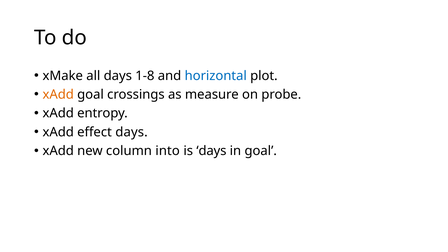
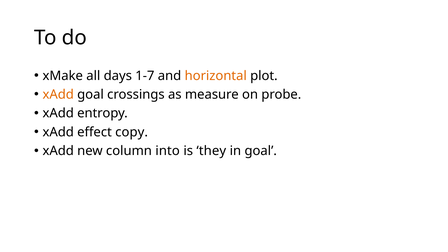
1-8: 1-8 -> 1-7
horizontal colour: blue -> orange
effect days: days -> copy
is days: days -> they
